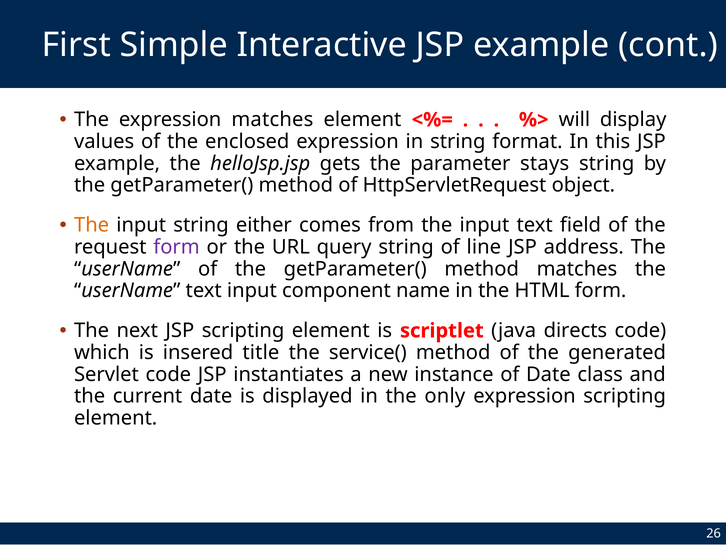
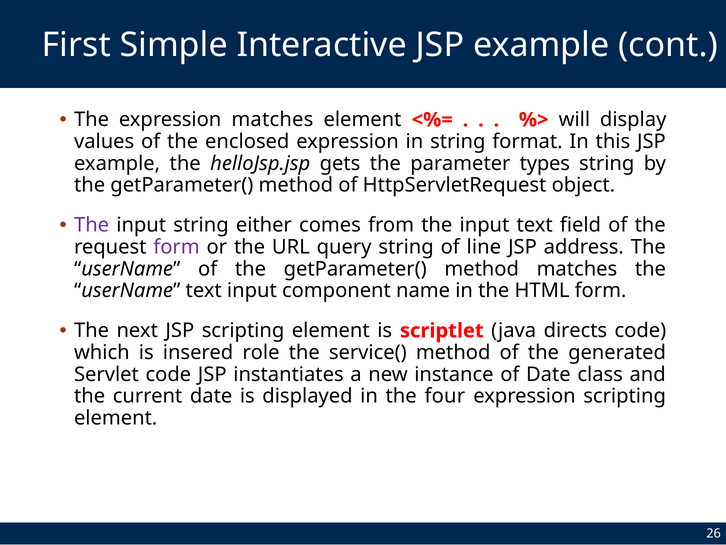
stays: stays -> types
The at (92, 225) colour: orange -> purple
title: title -> role
only: only -> four
